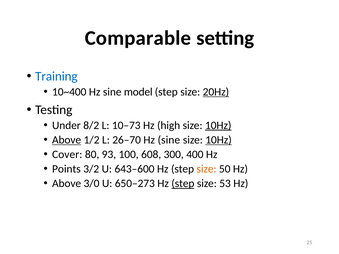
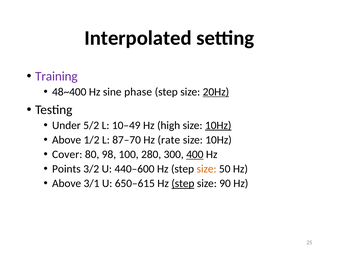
Comparable: Comparable -> Interpolated
Training colour: blue -> purple
10~400: 10~400 -> 48~400
model: model -> phase
8/2: 8/2 -> 5/2
10–73: 10–73 -> 10–49
Above at (67, 140) underline: present -> none
26–70: 26–70 -> 87–70
sine at (169, 140): sine -> rate
10Hz at (219, 140) underline: present -> none
93: 93 -> 98
608: 608 -> 280
400 underline: none -> present
643–600: 643–600 -> 440–600
3/0: 3/0 -> 3/1
650–273: 650–273 -> 650–615
53: 53 -> 90
